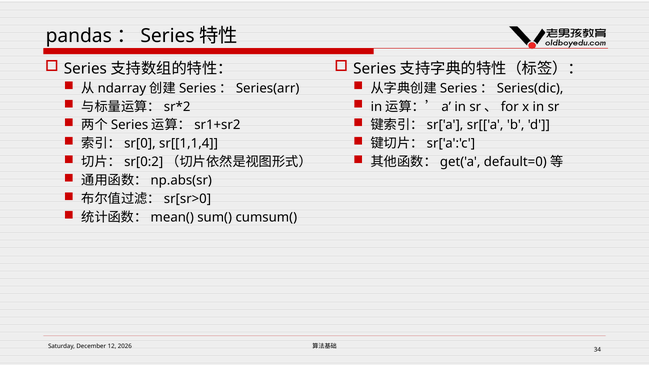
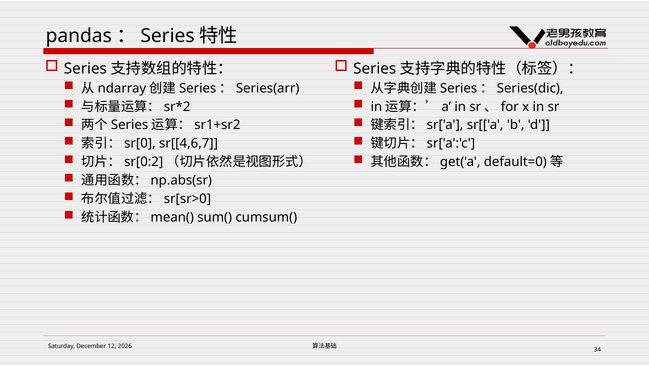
sr[[1,1,4: sr[[1,1,4 -> sr[[4,6,7
